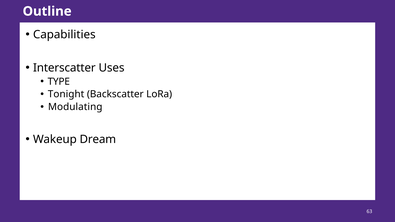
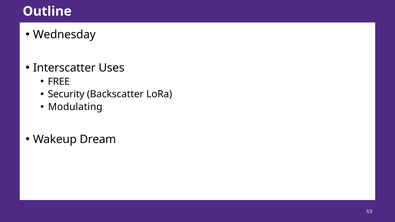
Capabilities: Capabilities -> Wednesday
TYPE: TYPE -> FREE
Tonight: Tonight -> Security
